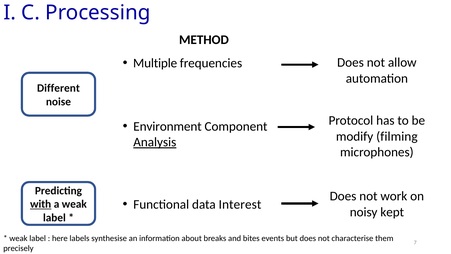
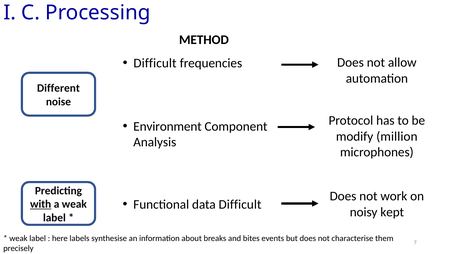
Multiple at (155, 63): Multiple -> Difficult
filming: filming -> million
Analysis underline: present -> none
data Interest: Interest -> Difficult
